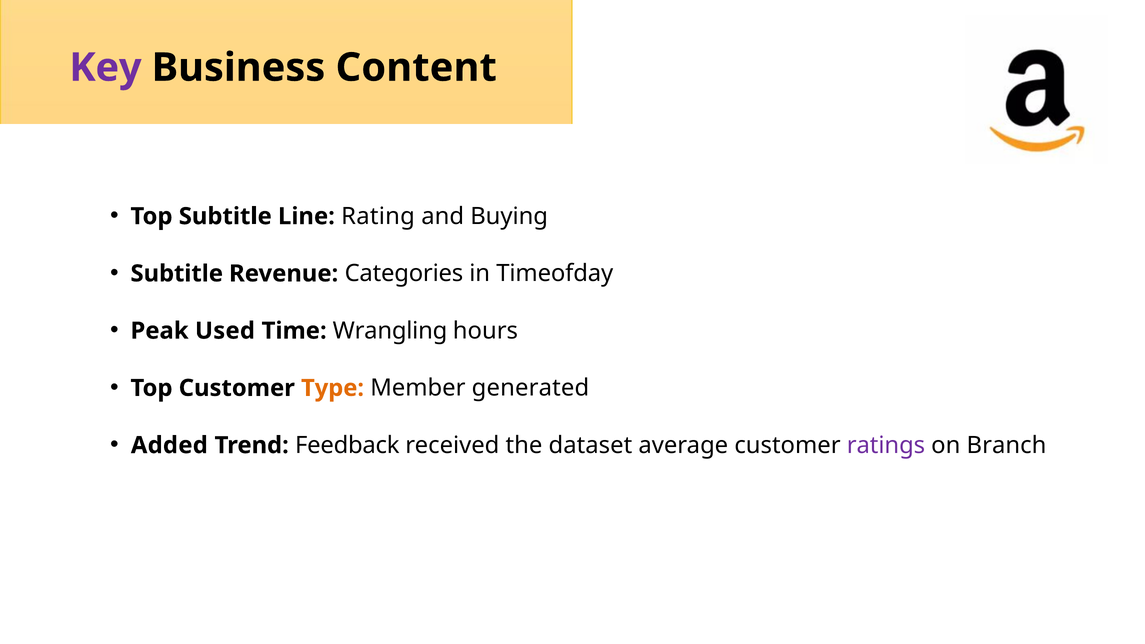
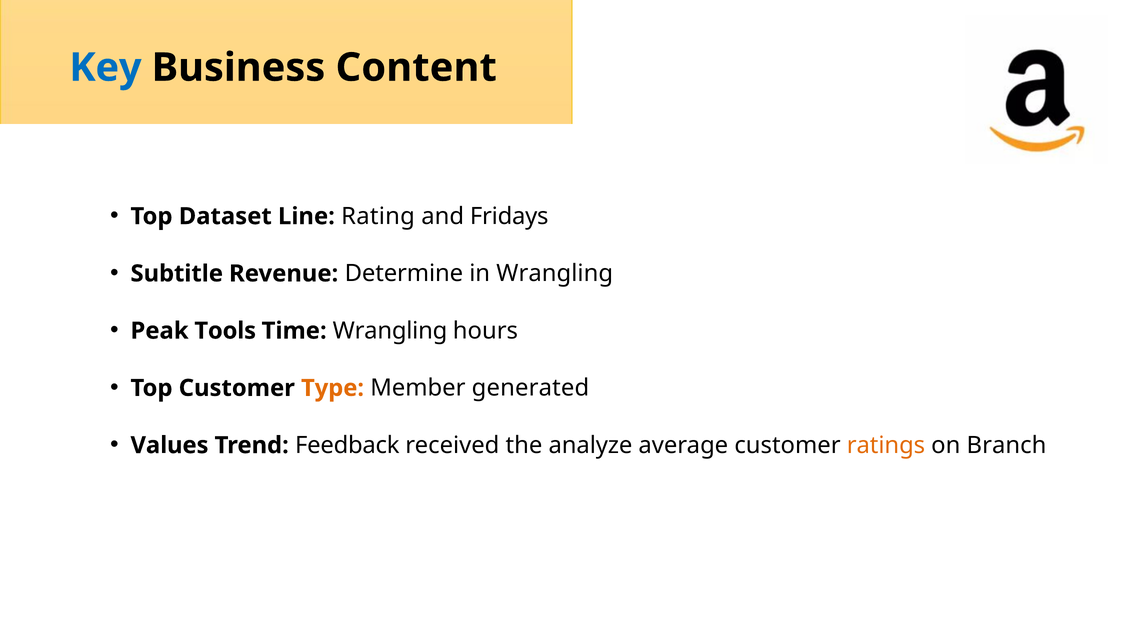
Key colour: purple -> blue
Top Subtitle: Subtitle -> Dataset
Buying: Buying -> Fridays
Categories: Categories -> Determine
in Timeofday: Timeofday -> Wrangling
Used: Used -> Tools
Added: Added -> Values
dataset: dataset -> analyze
ratings colour: purple -> orange
